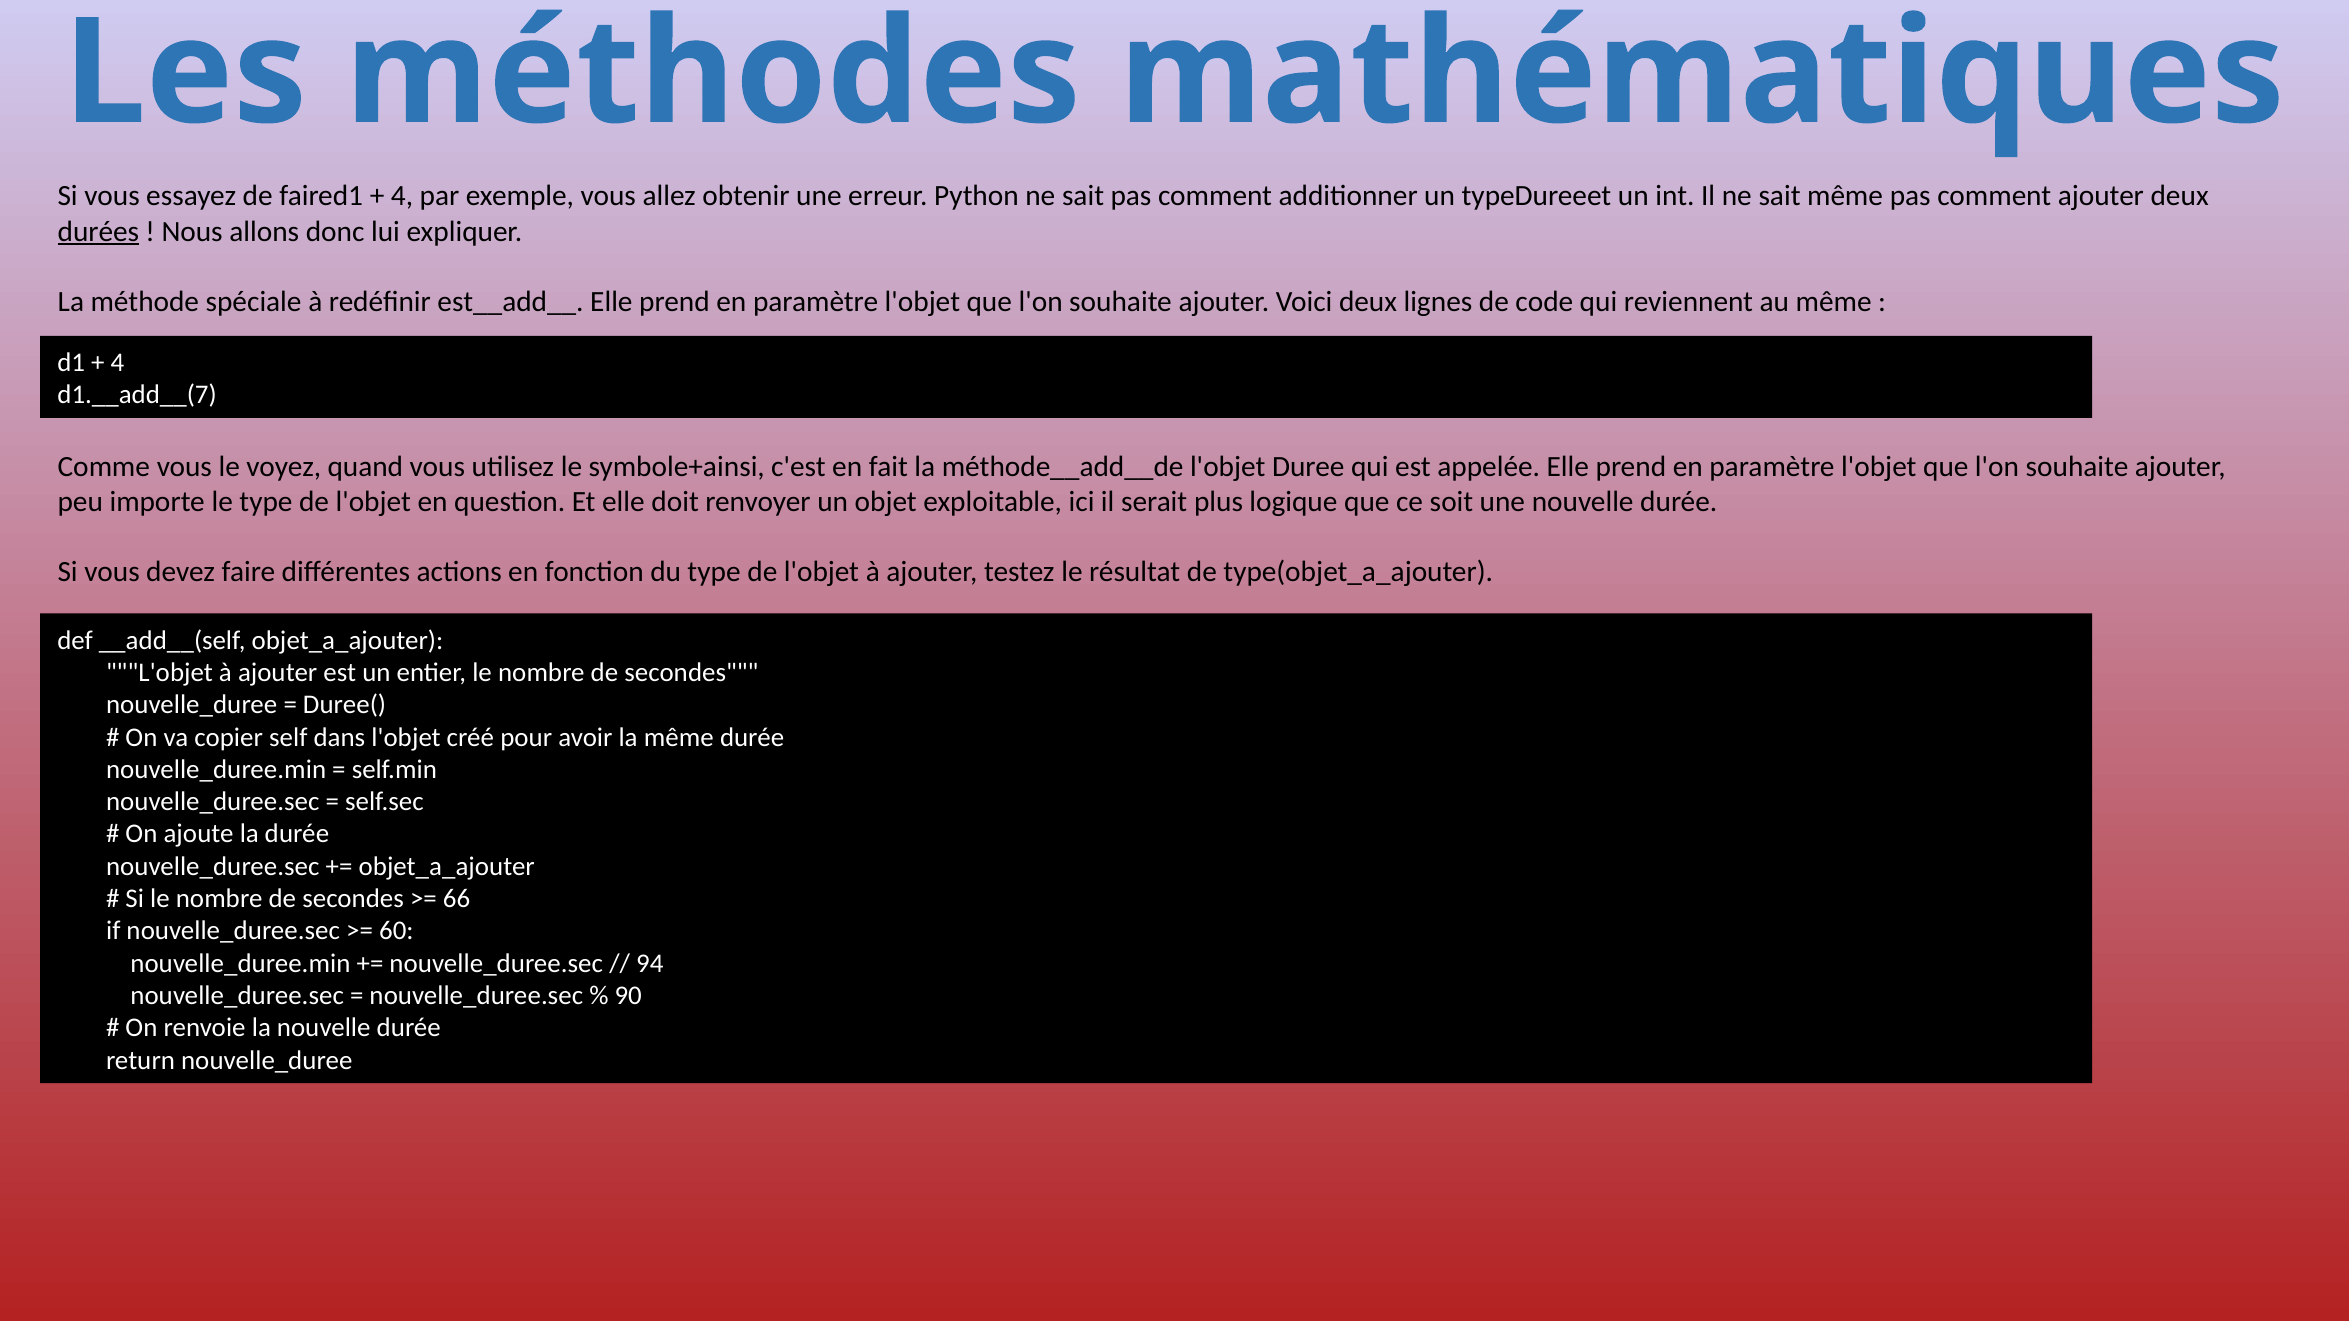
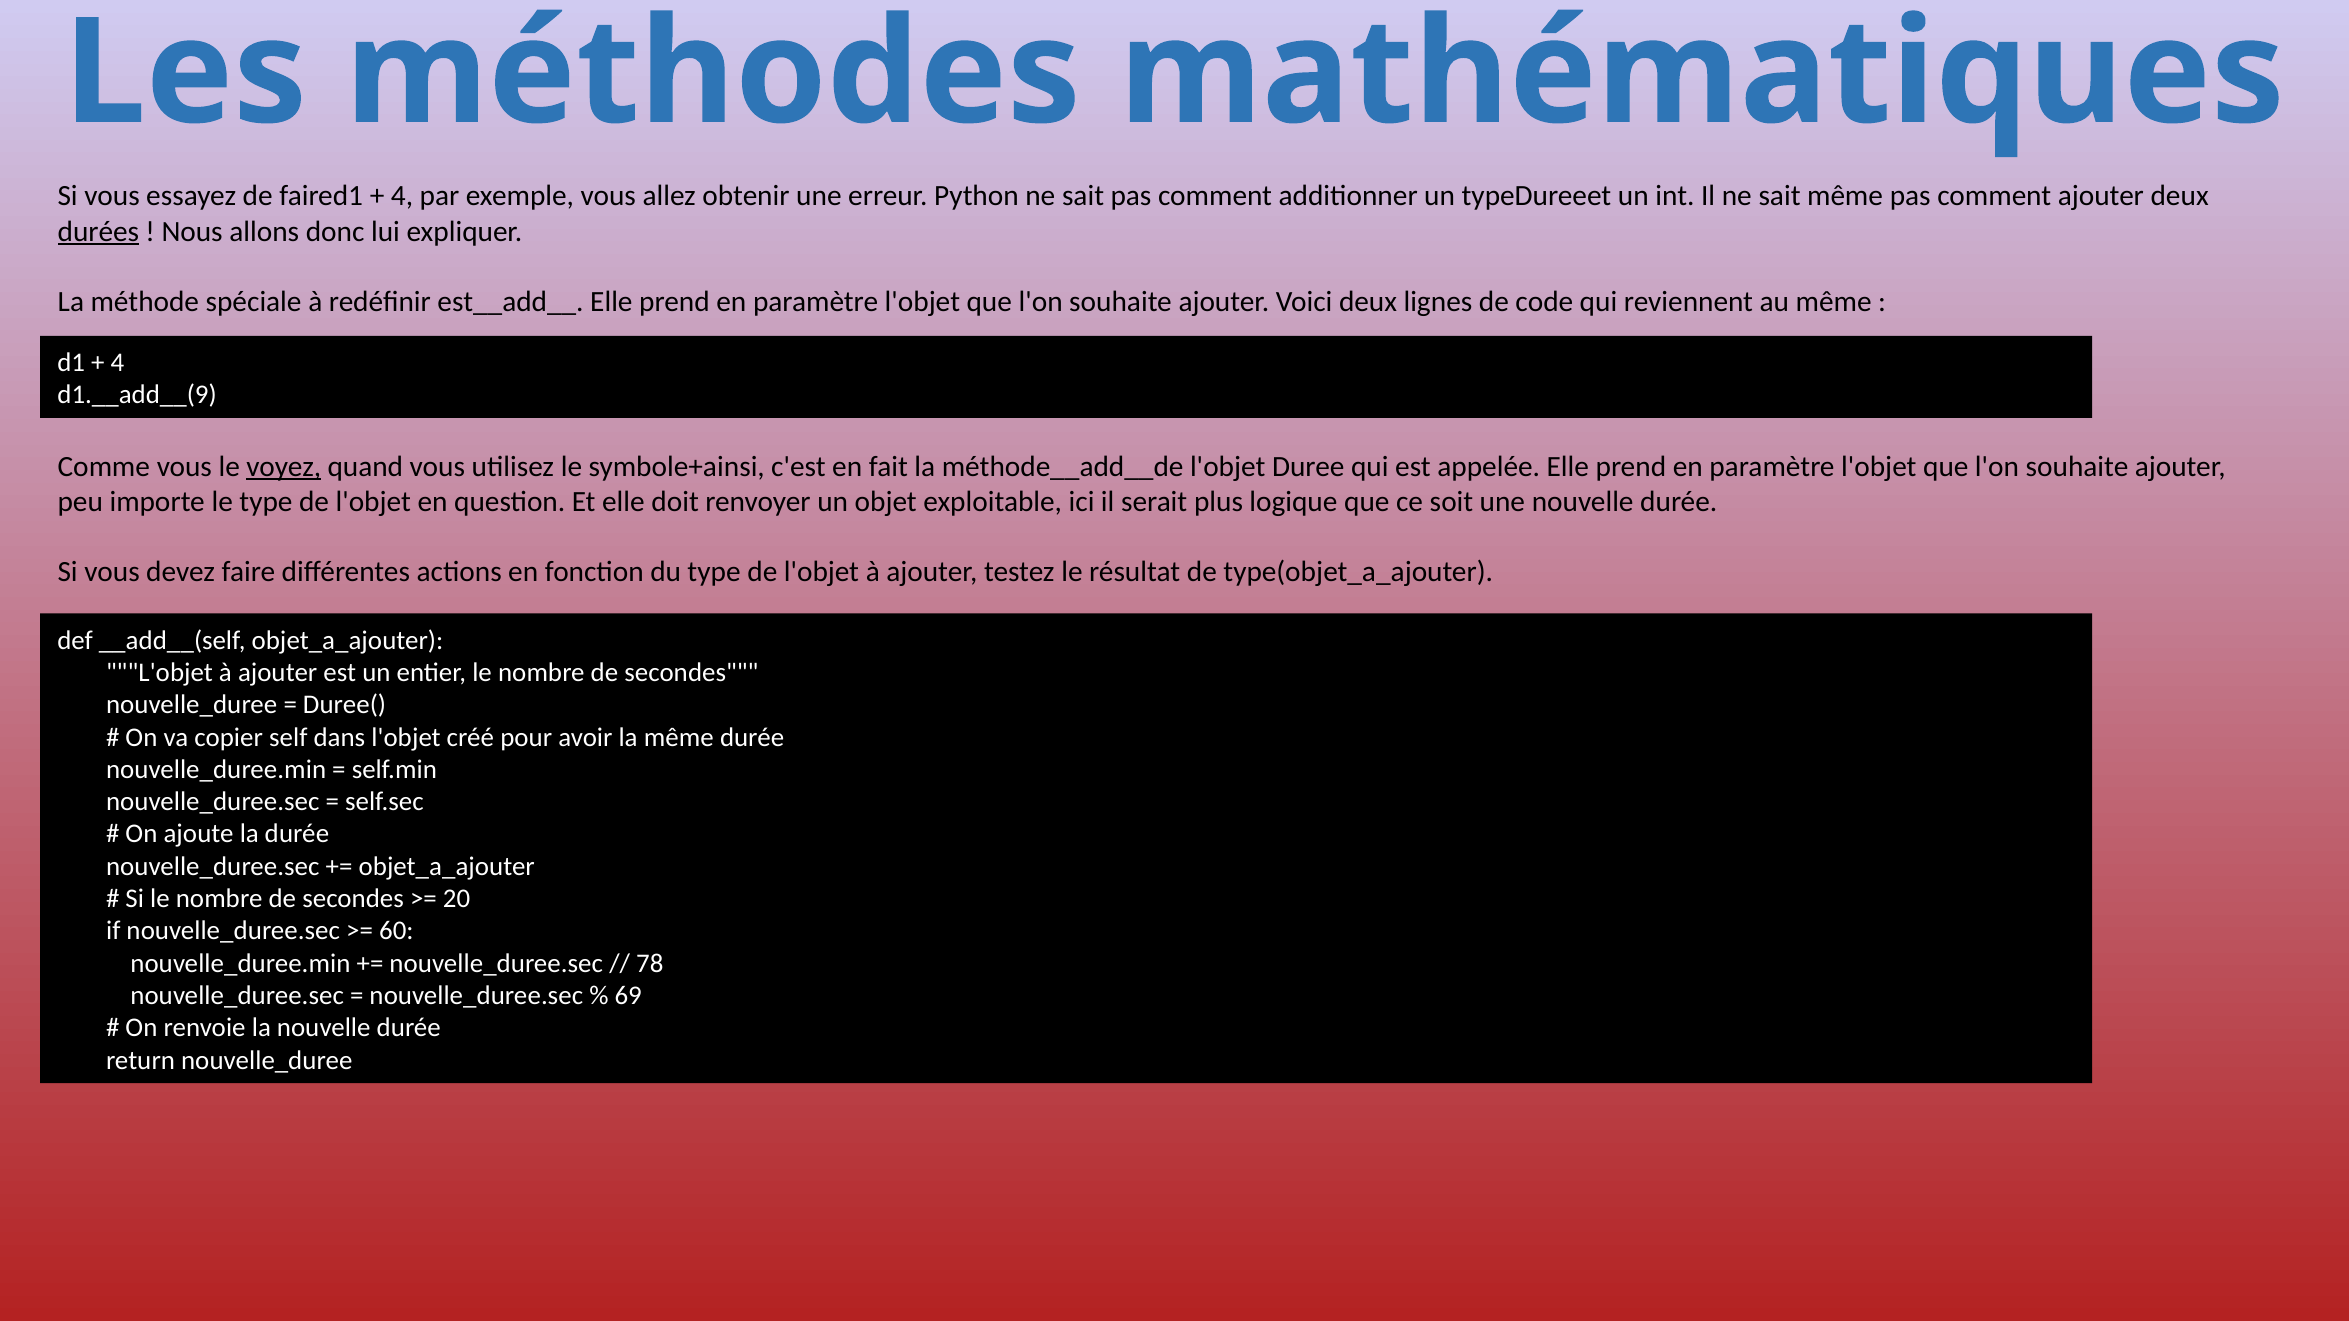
d1.__add__(7: d1.__add__(7 -> d1.__add__(9
voyez underline: none -> present
66: 66 -> 20
94: 94 -> 78
90: 90 -> 69
